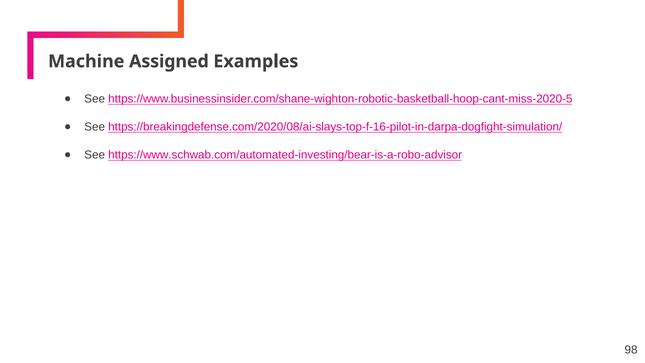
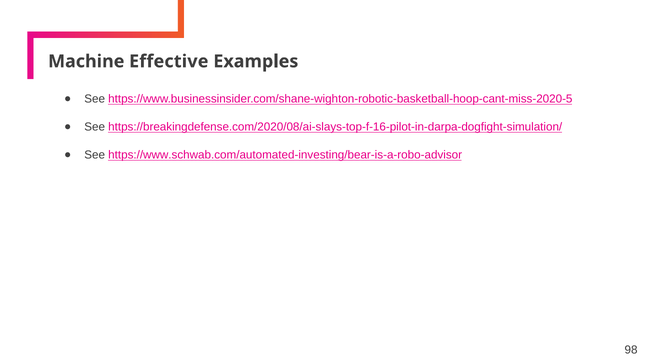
Assigned: Assigned -> Effective
